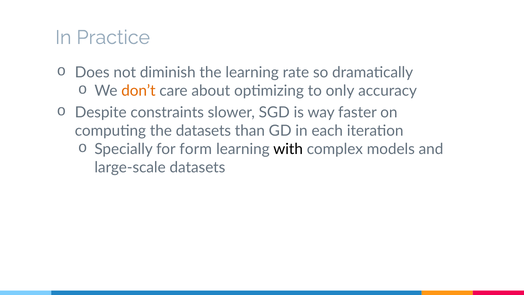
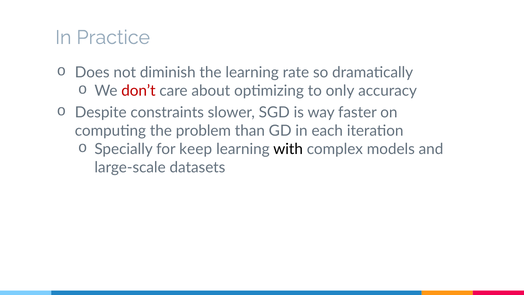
don’t colour: orange -> red
the datasets: datasets -> problem
form: form -> keep
